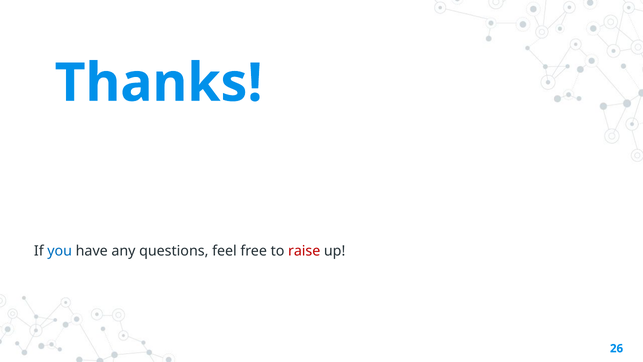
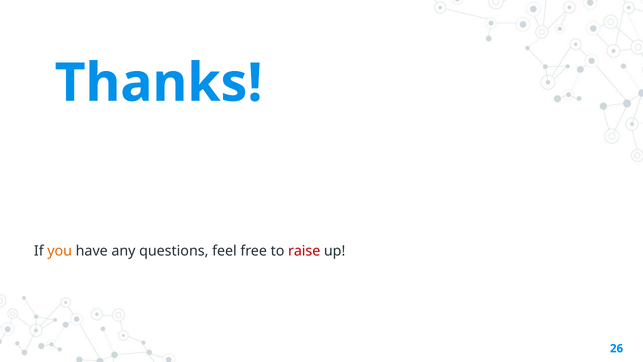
you colour: blue -> orange
